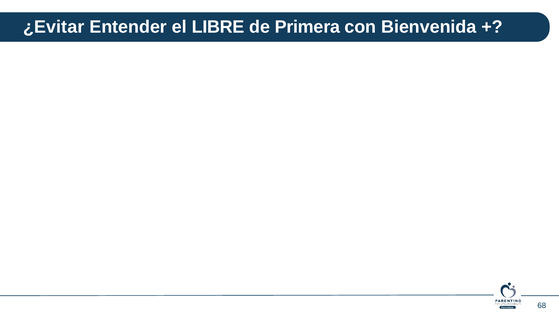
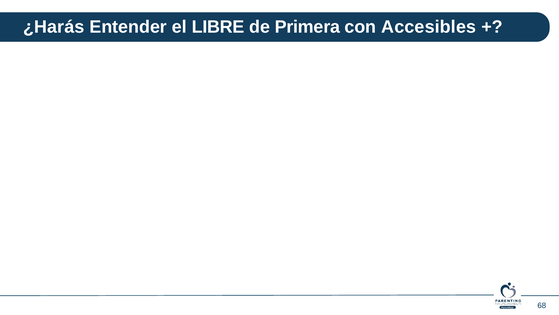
¿Evitar: ¿Evitar -> ¿Harás
Bienvenida: Bienvenida -> Accesibles
